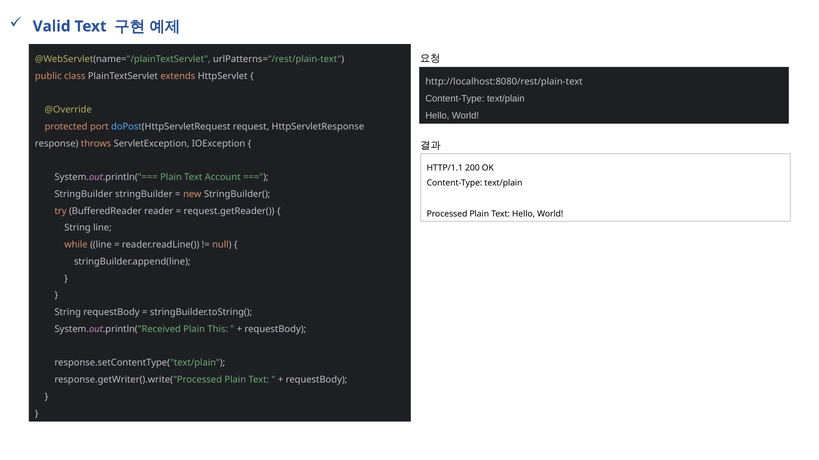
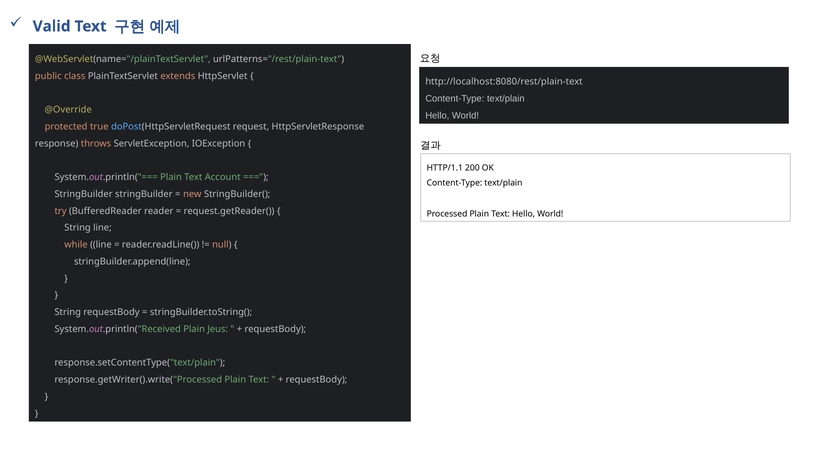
port: port -> true
This: This -> Jeus
